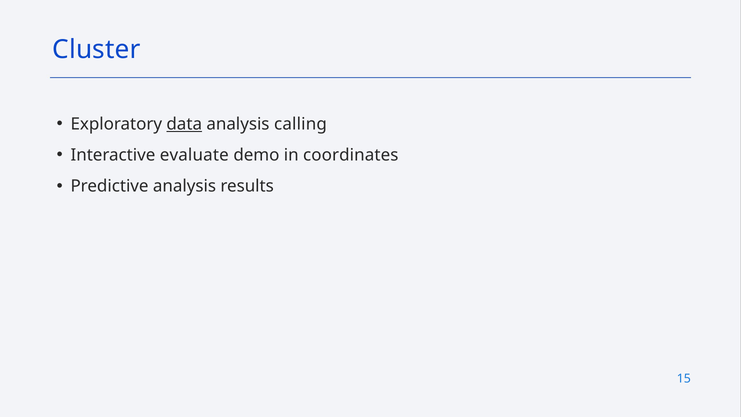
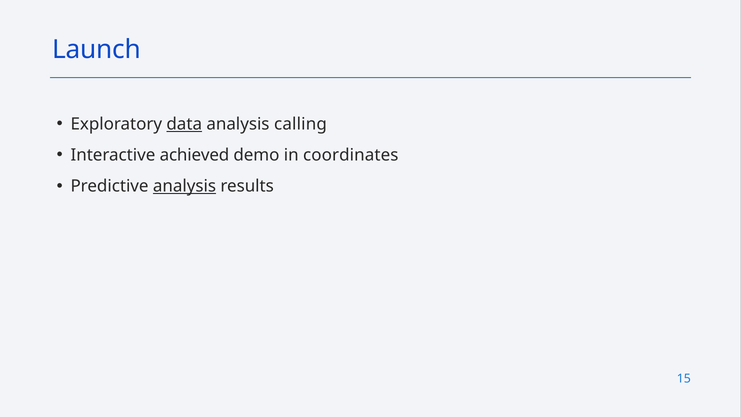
Cluster: Cluster -> Launch
evaluate: evaluate -> achieved
analysis at (185, 186) underline: none -> present
